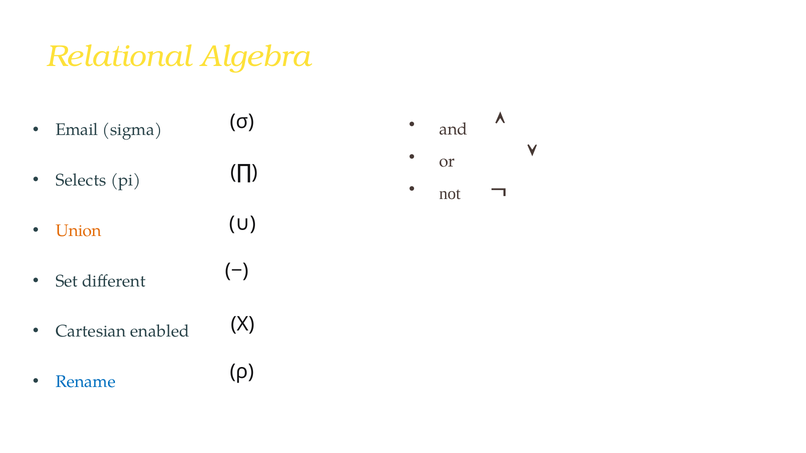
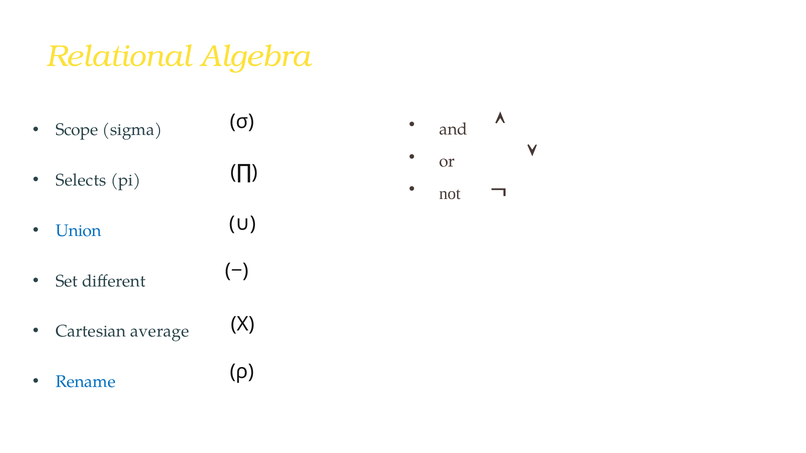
Email: Email -> Scope
Union colour: orange -> blue
enabled: enabled -> average
